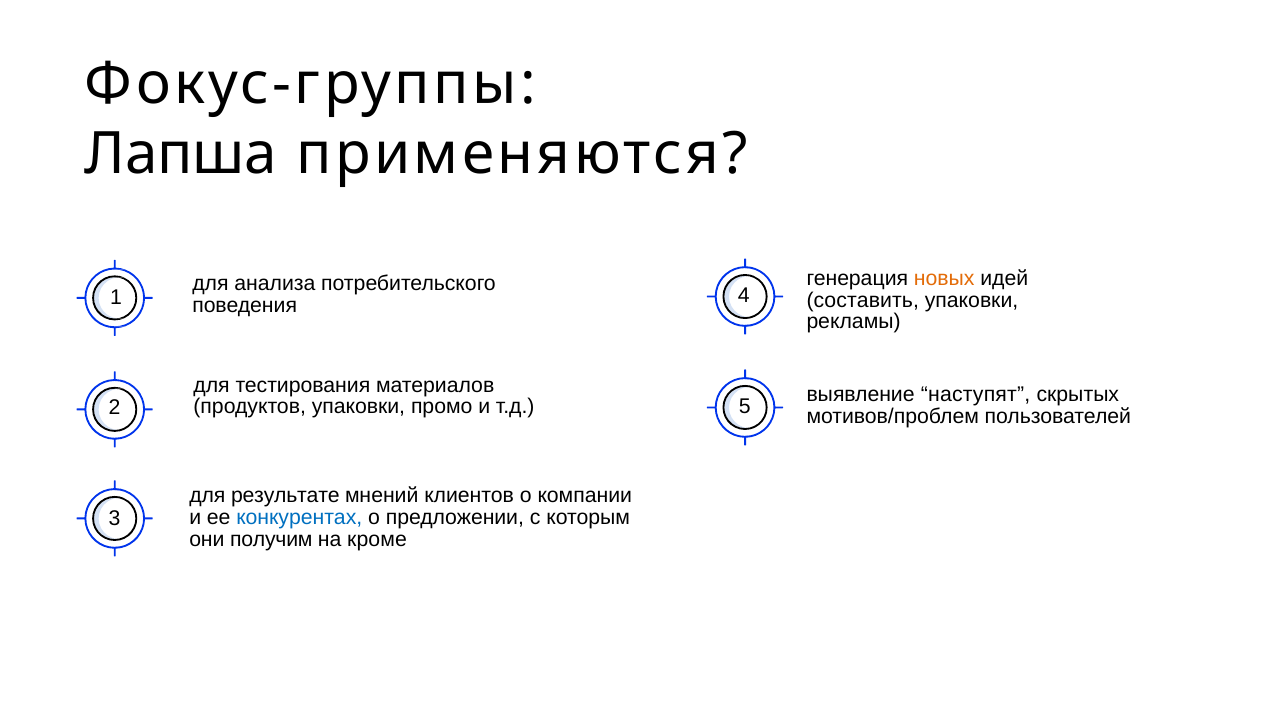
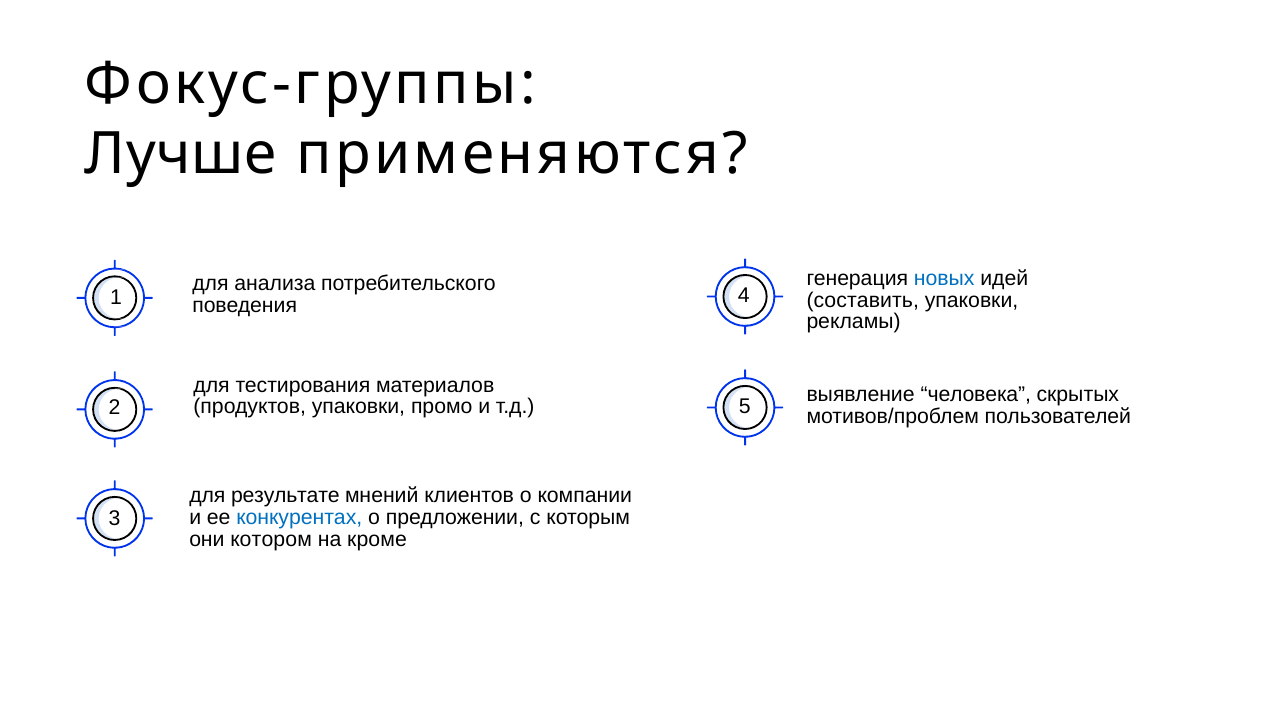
Лапша: Лапша -> Лучше
новых colour: orange -> blue
наступят: наступят -> человека
получим: получим -> котором
